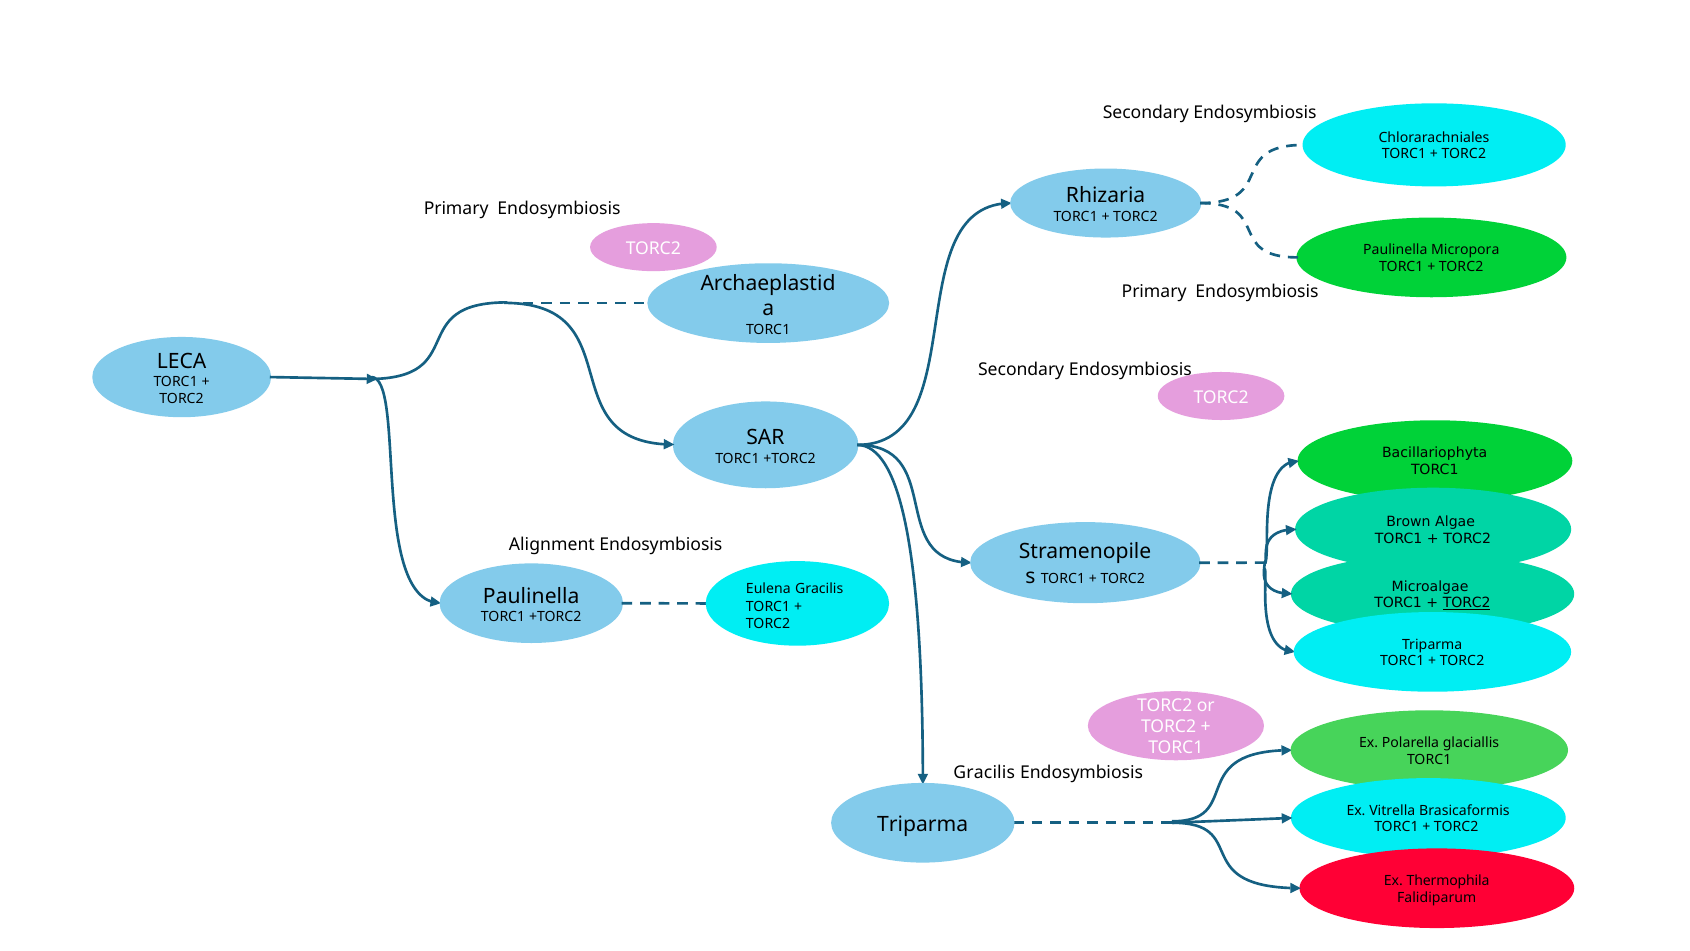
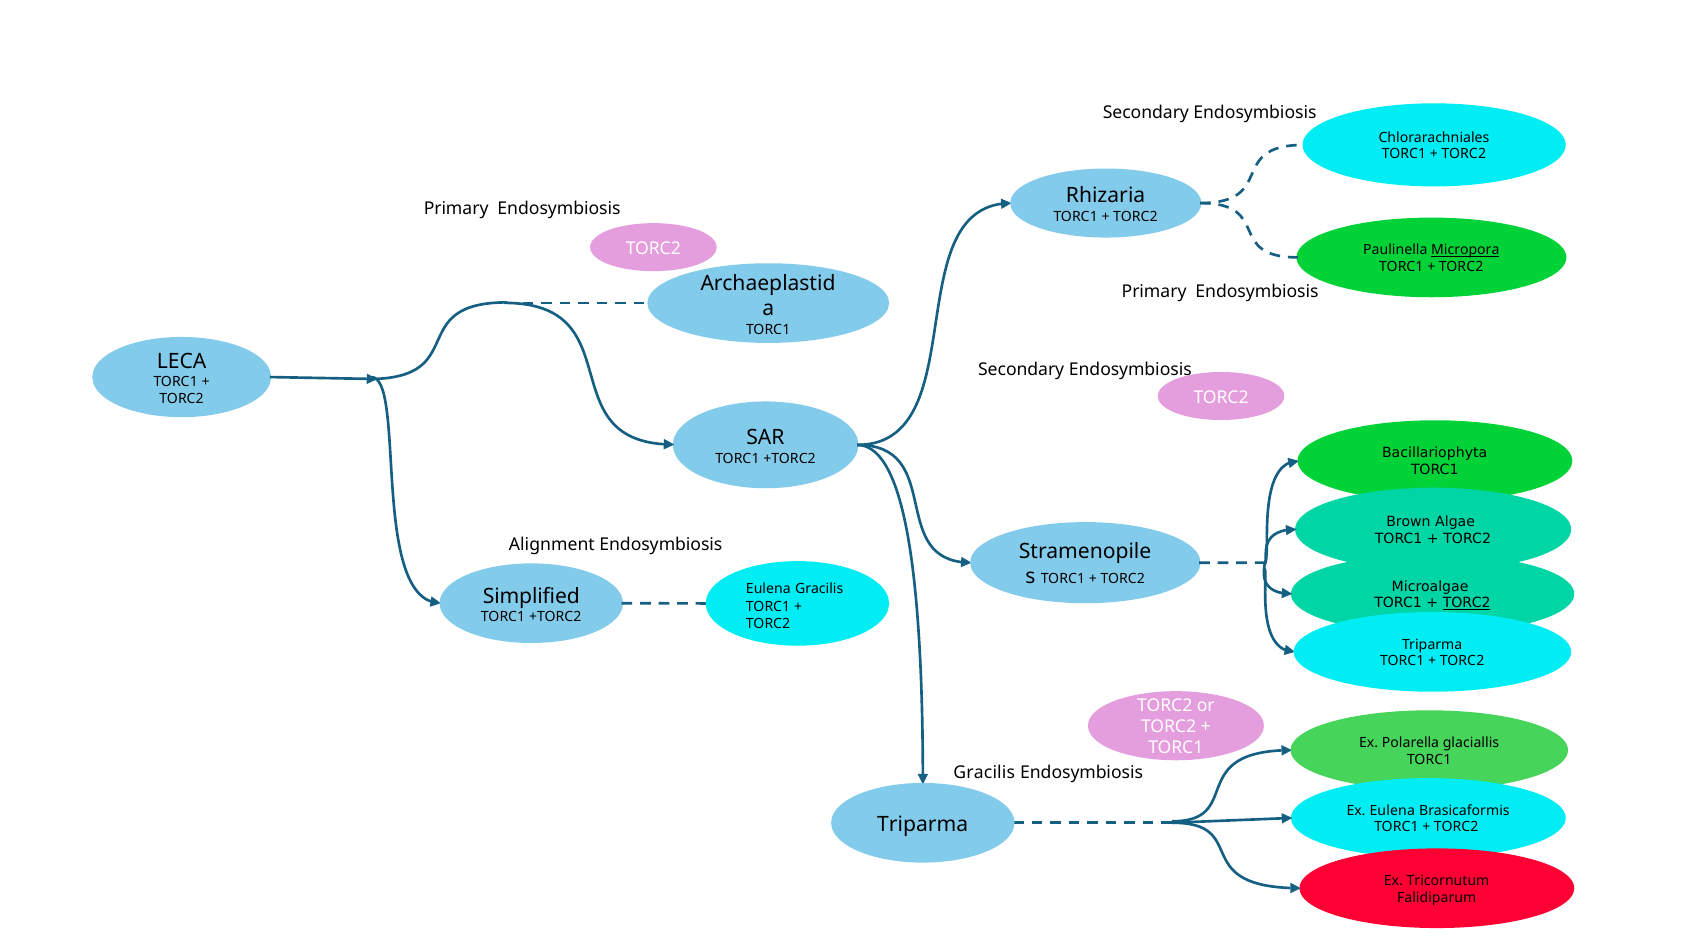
Micropora underline: none -> present
Paulinella at (531, 596): Paulinella -> Simplified
Ex Vitrella: Vitrella -> Eulena
Thermophila: Thermophila -> Tricornutum
